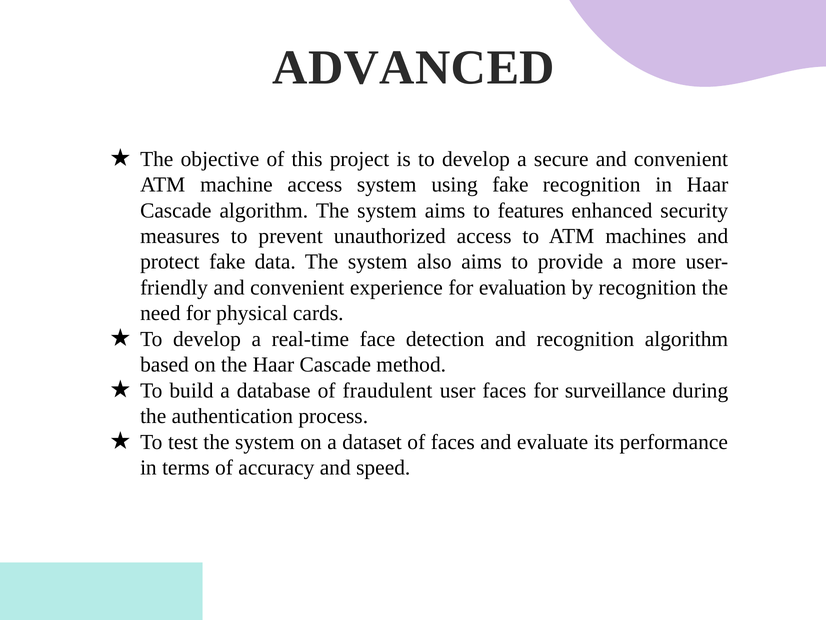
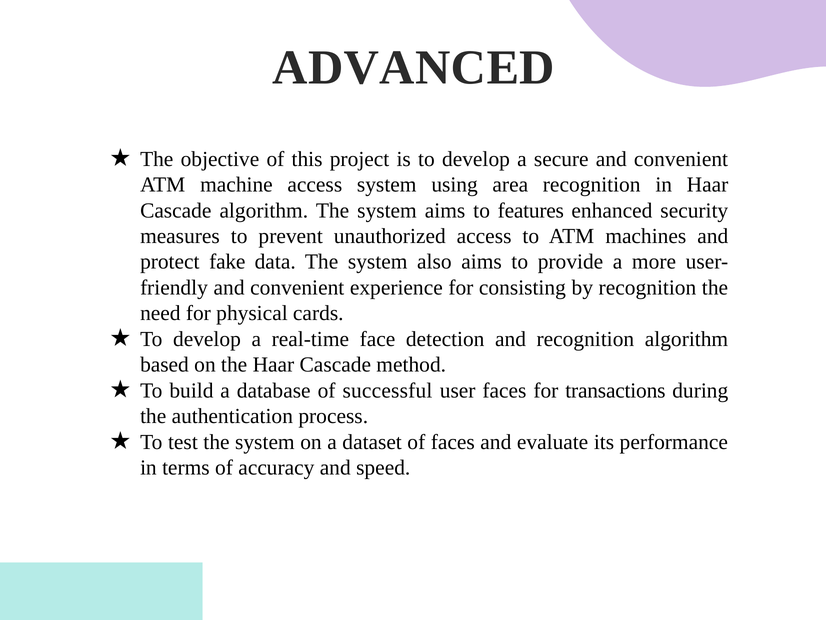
using fake: fake -> area
evaluation: evaluation -> consisting
fraudulent: fraudulent -> successful
surveillance: surveillance -> transactions
